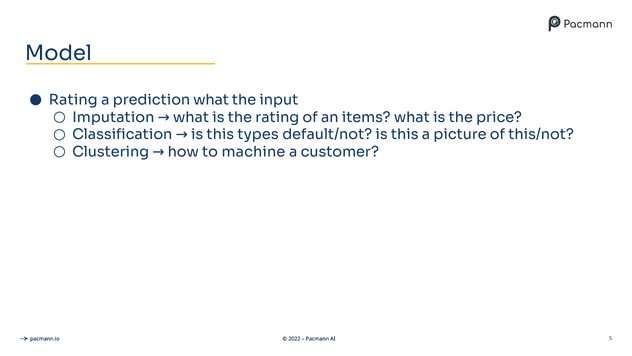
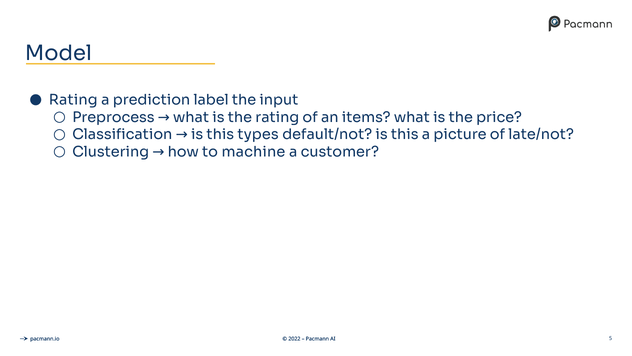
prediction what: what -> label
Imputation: Imputation -> Preprocess
this/not: this/not -> late/not
